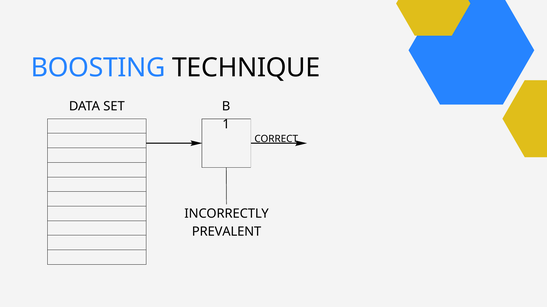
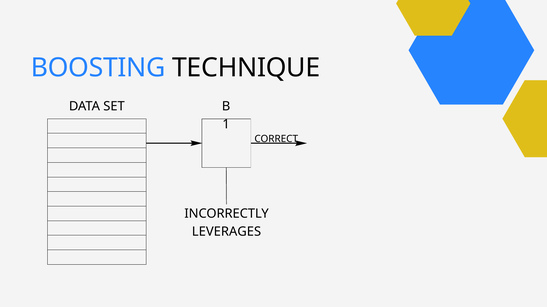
PREVALENT: PREVALENT -> LEVERAGES
